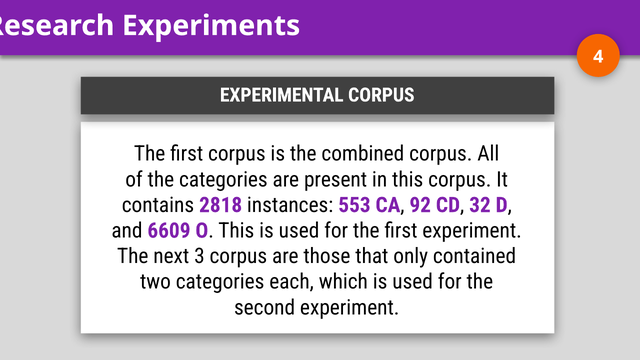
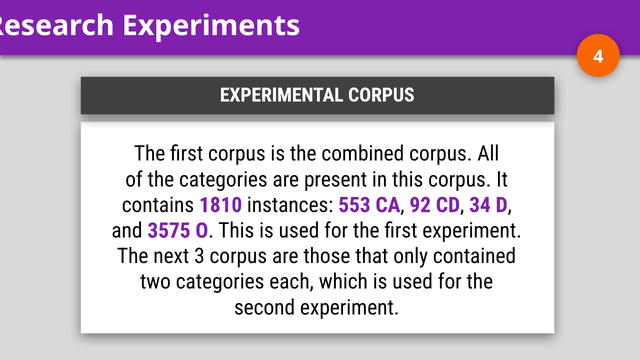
2818: 2818 -> 1810
32: 32 -> 34
6609: 6609 -> 3575
